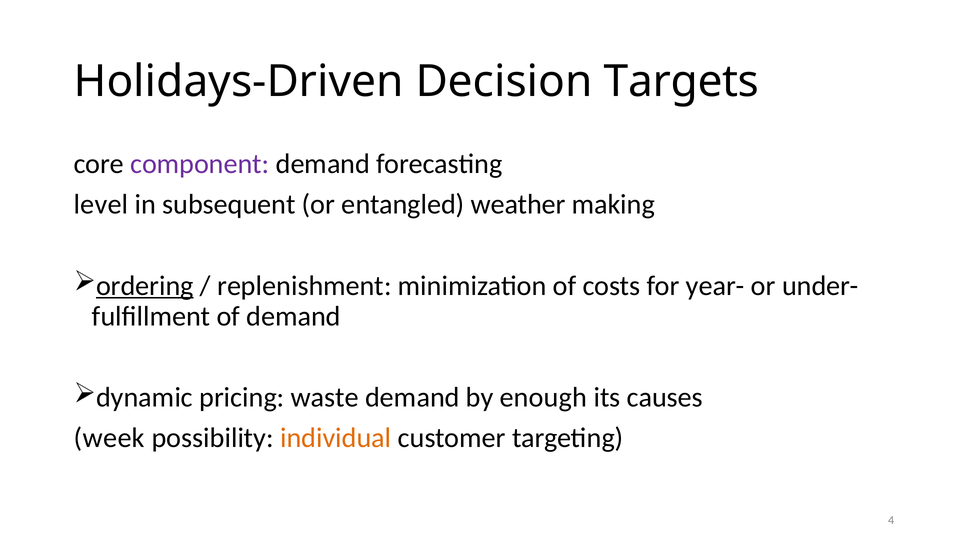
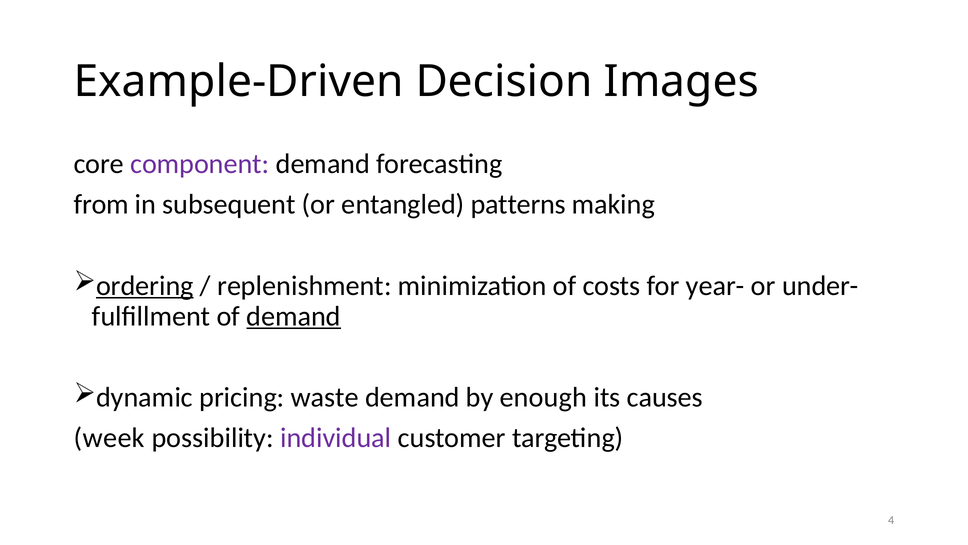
Holidays-Driven: Holidays-Driven -> Example-Driven
Targets: Targets -> Images
level: level -> from
weather: weather -> patterns
demand at (294, 316) underline: none -> present
individual colour: orange -> purple
